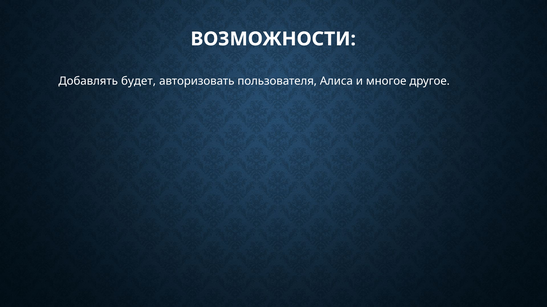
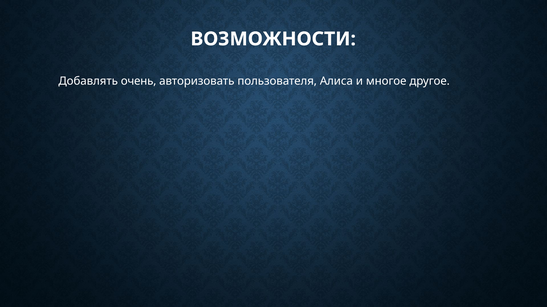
будет: будет -> очень
